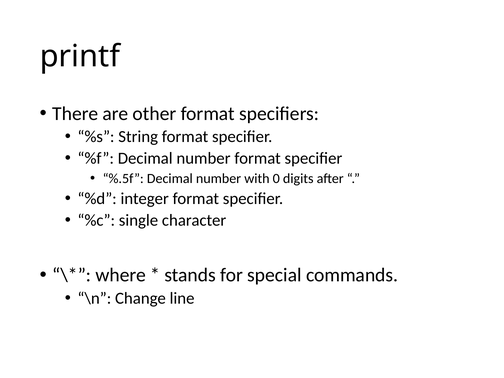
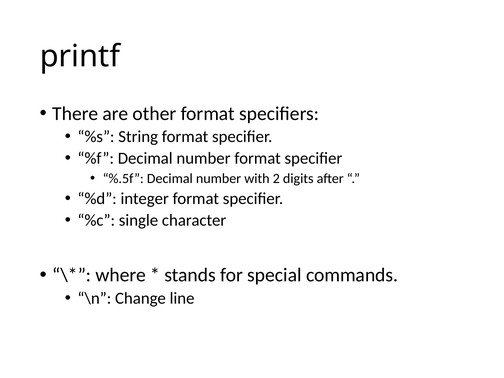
0: 0 -> 2
